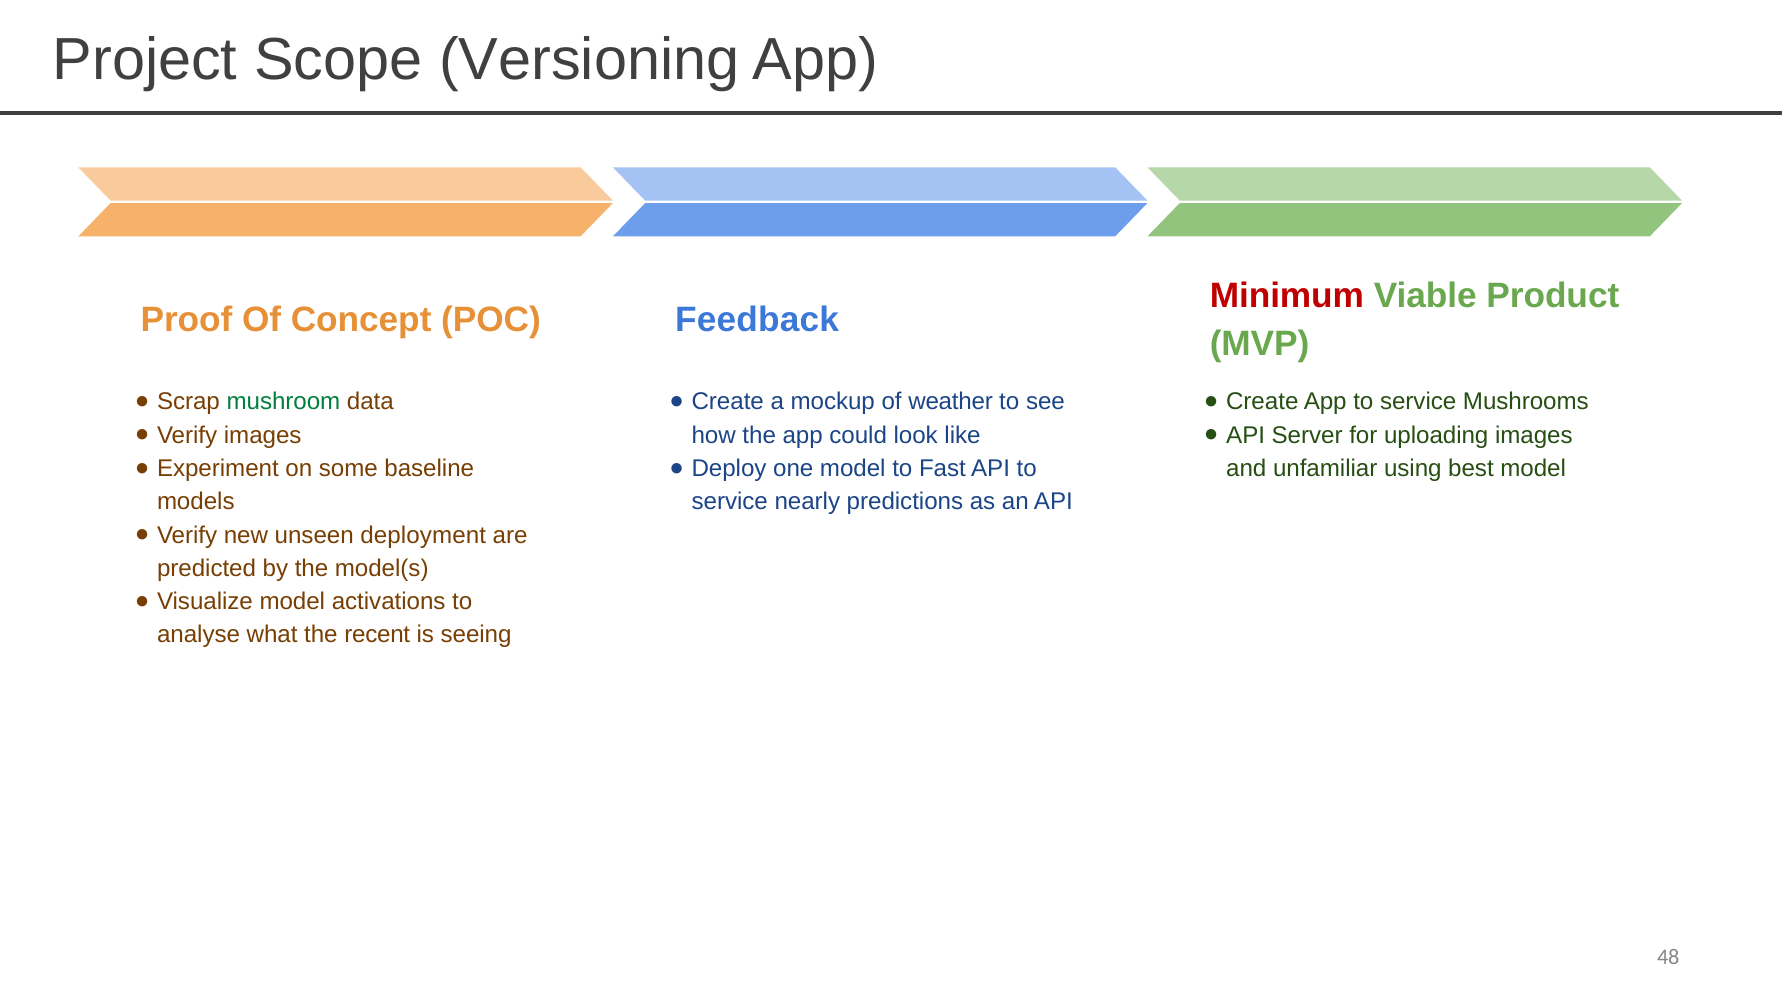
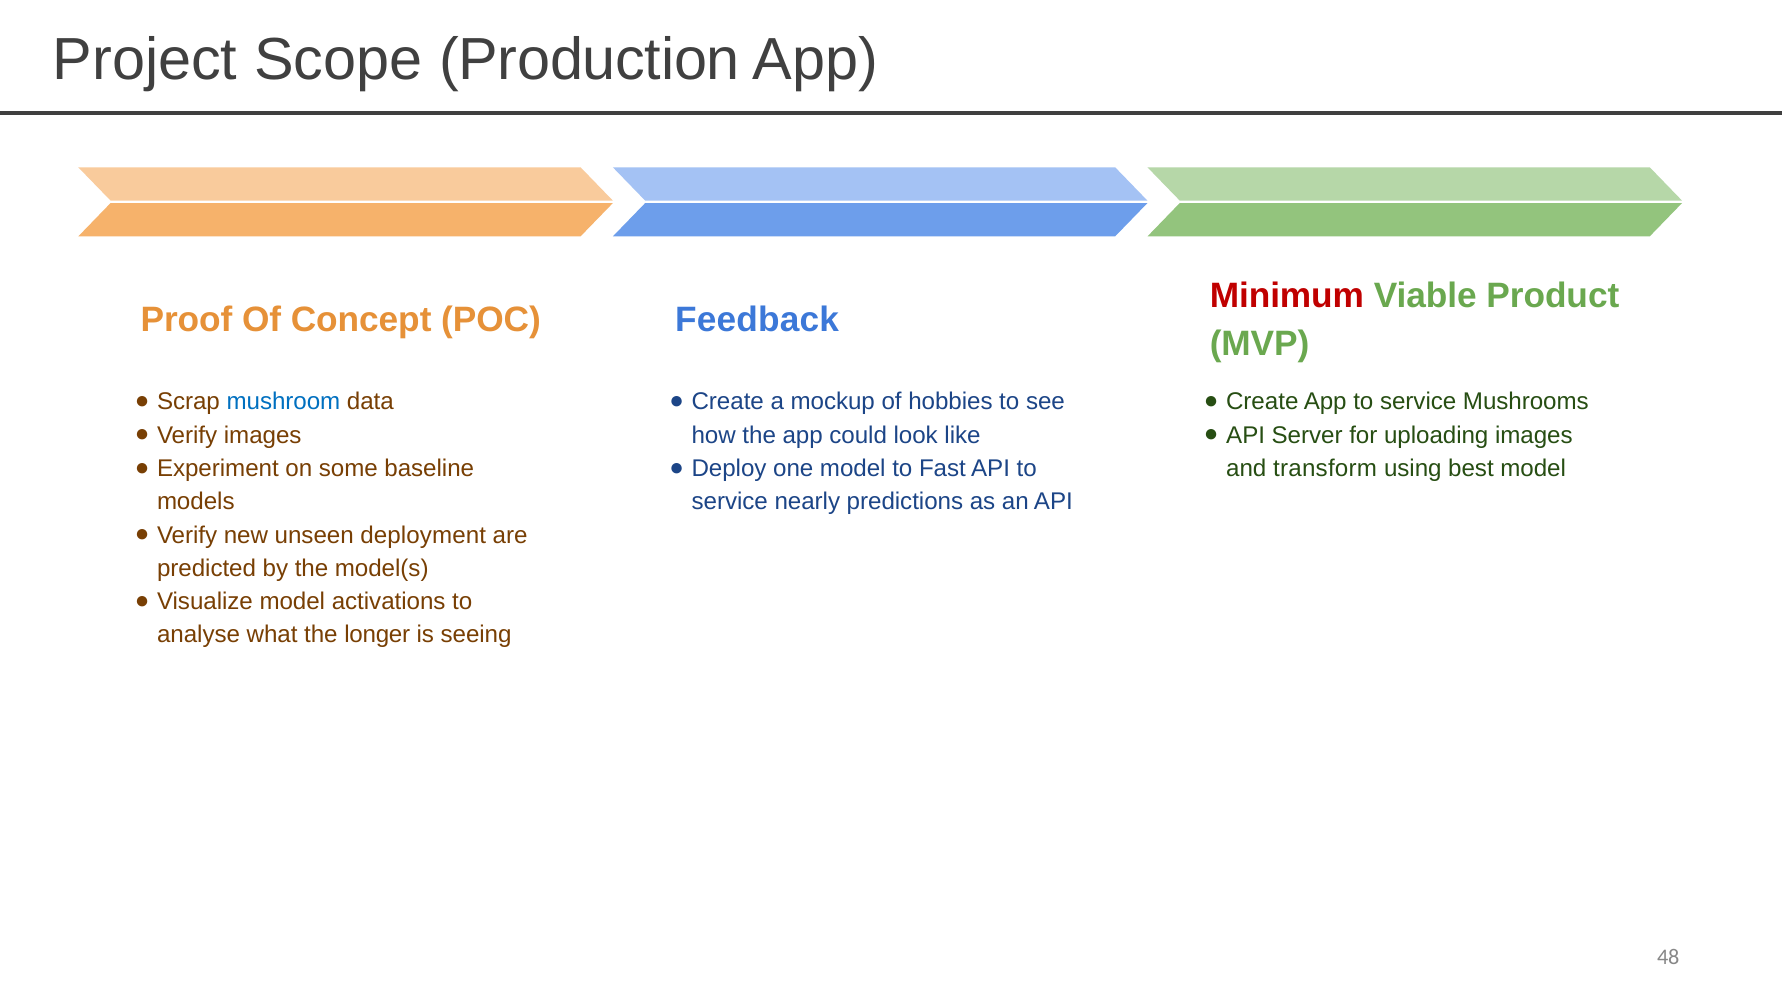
Versioning: Versioning -> Production
mushroom colour: green -> blue
weather: weather -> hobbies
unfamiliar: unfamiliar -> transform
recent: recent -> longer
